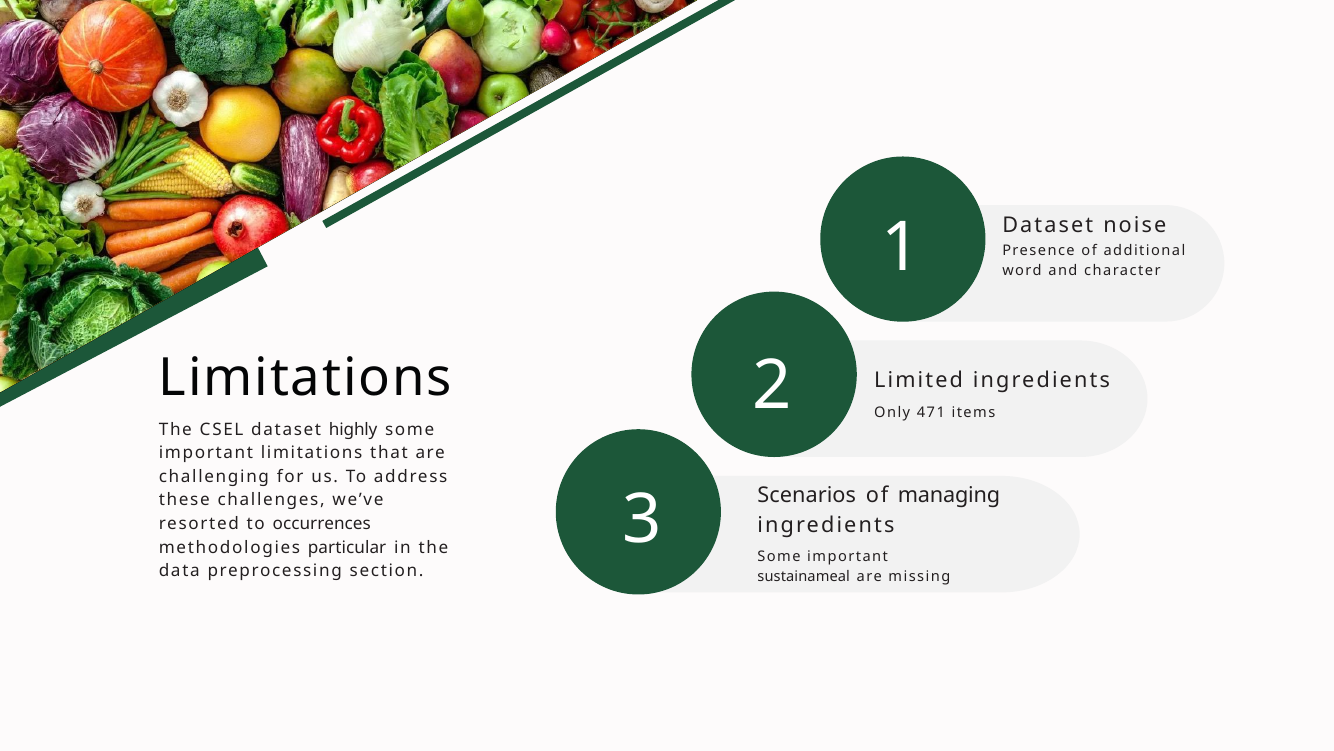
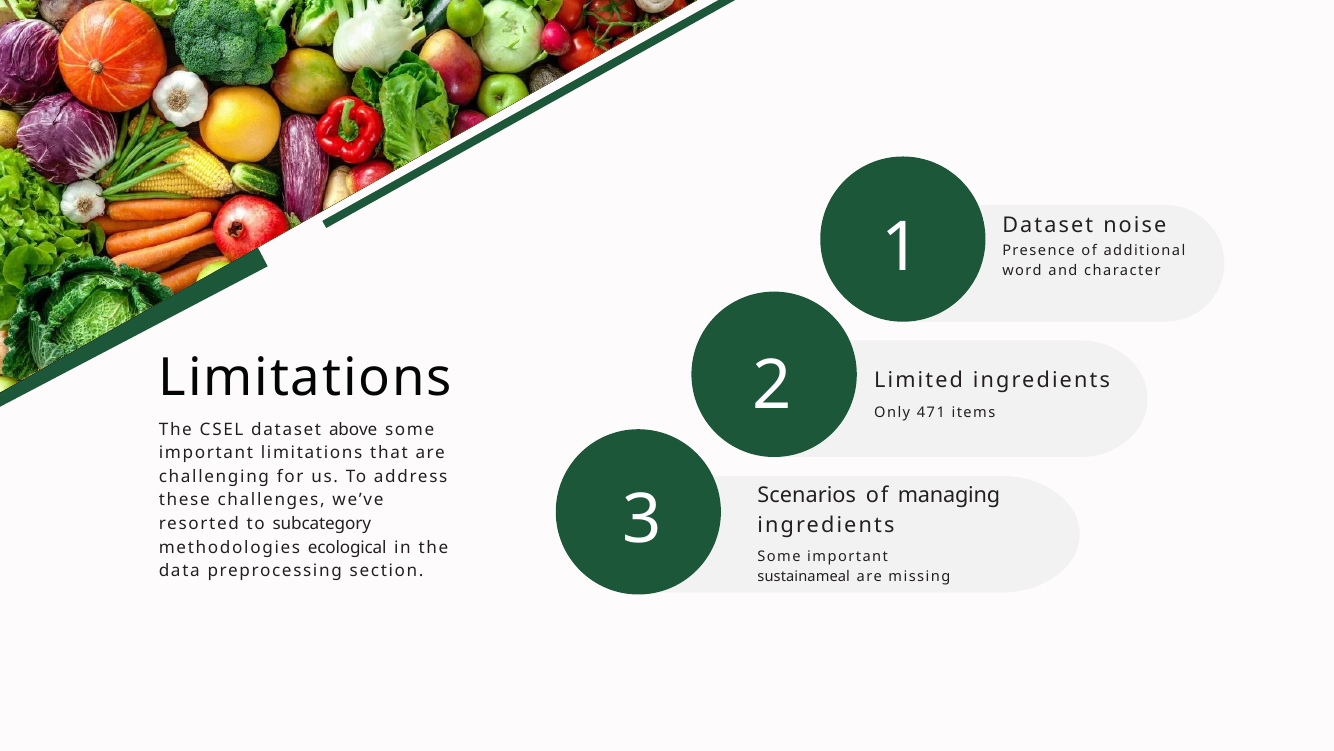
highly: highly -> above
occurrences: occurrences -> subcategory
particular: particular -> ecological
